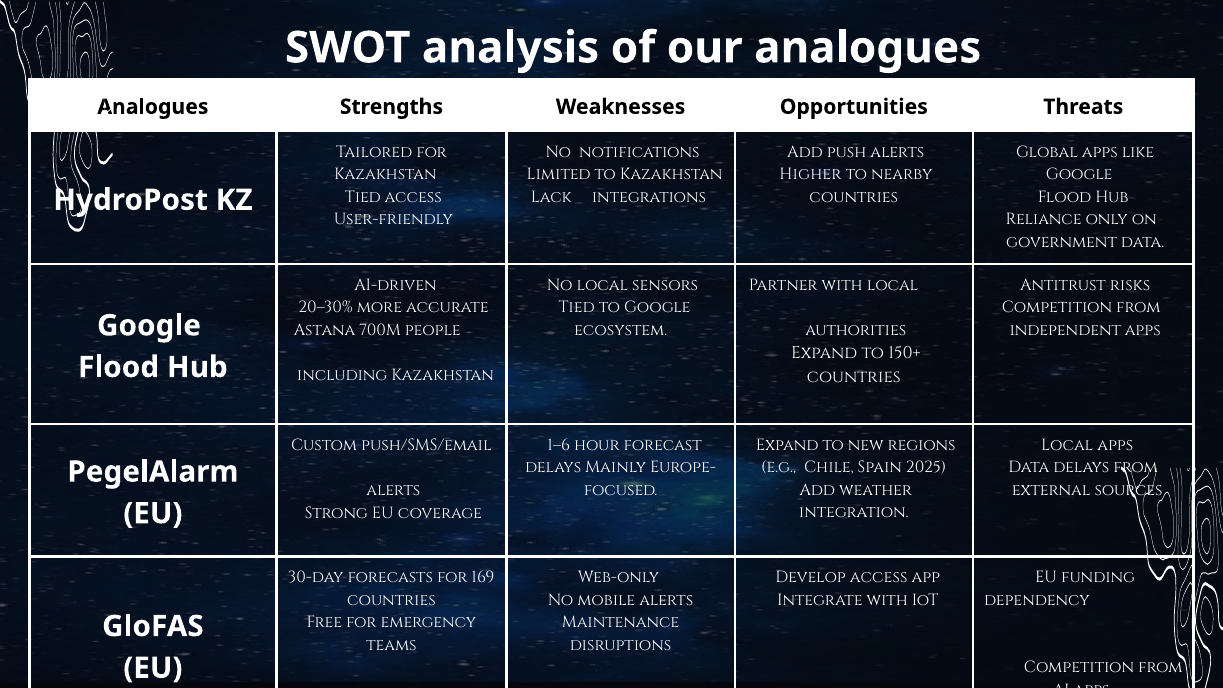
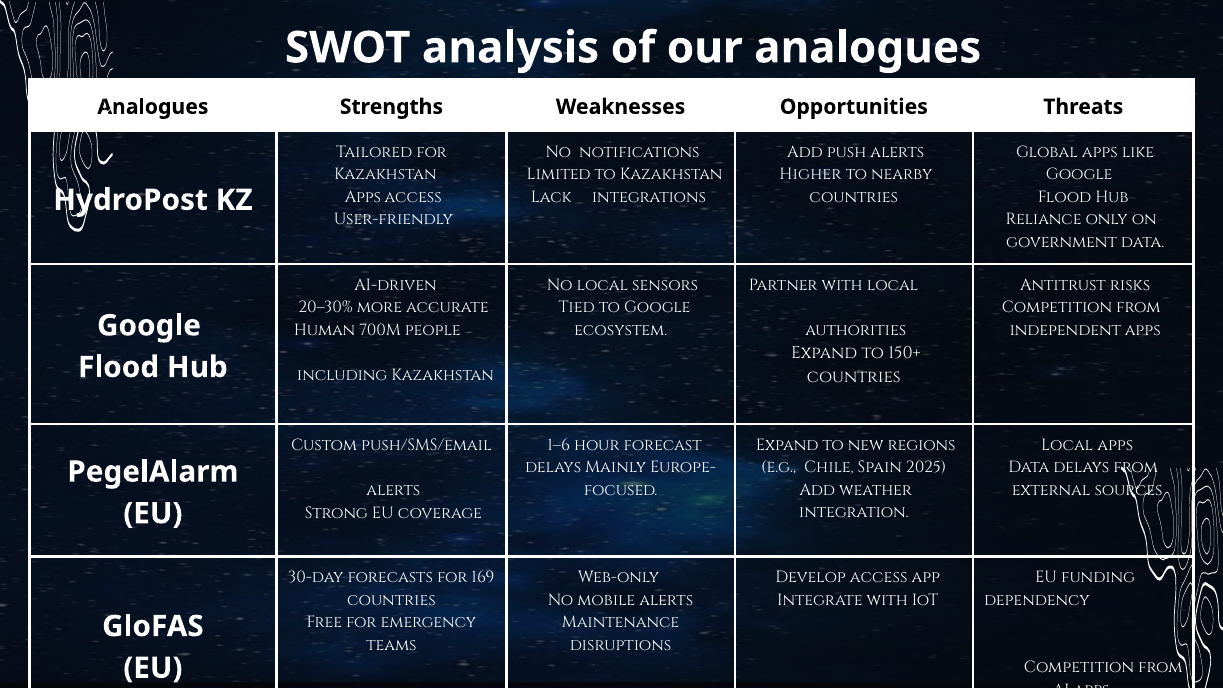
Tied at (363, 197): Tied -> Apps
Astana: Astana -> Human
